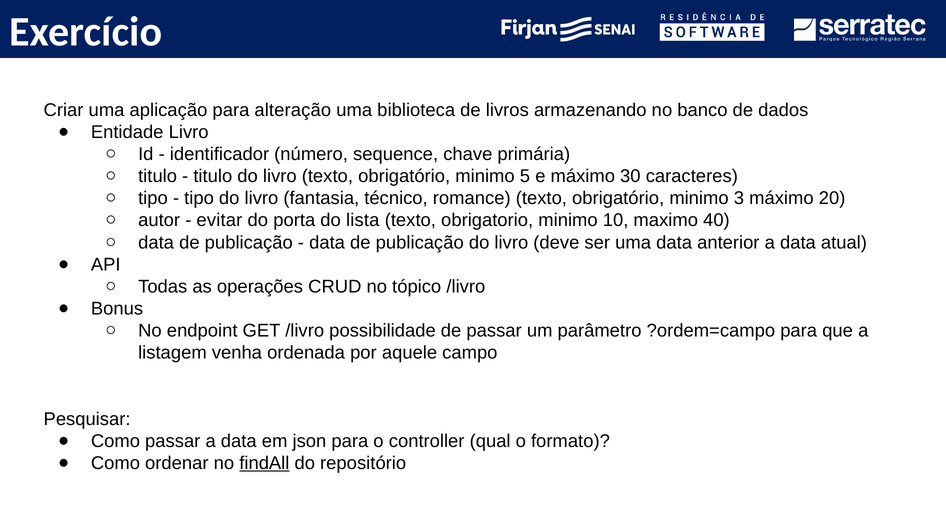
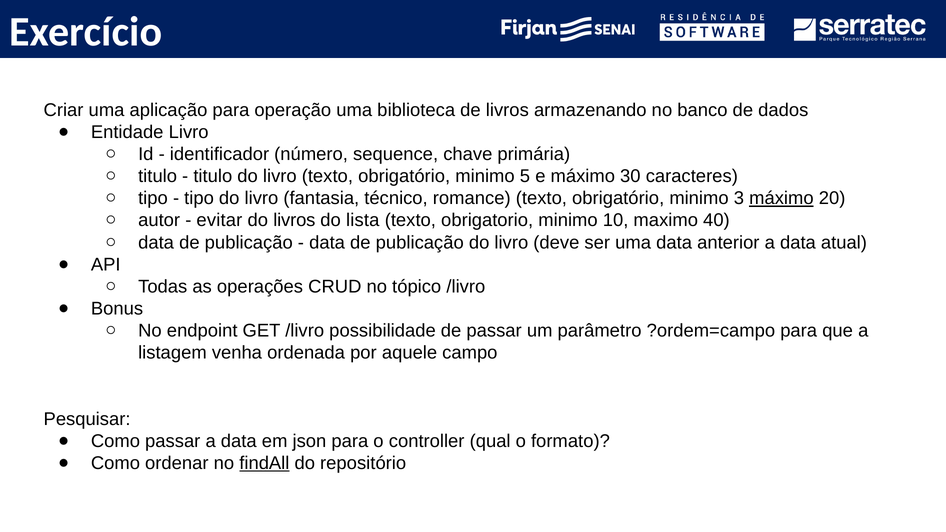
alteração: alteração -> operação
máximo at (781, 198) underline: none -> present
do porta: porta -> livros
